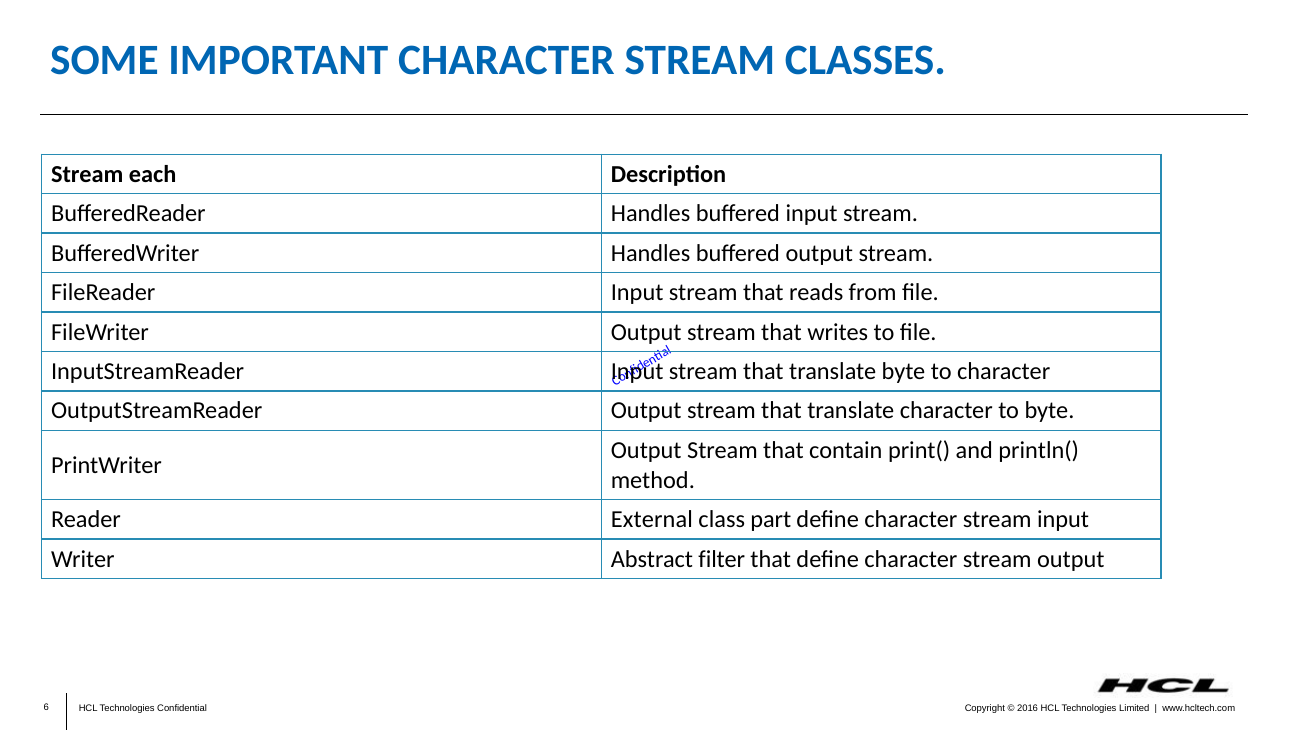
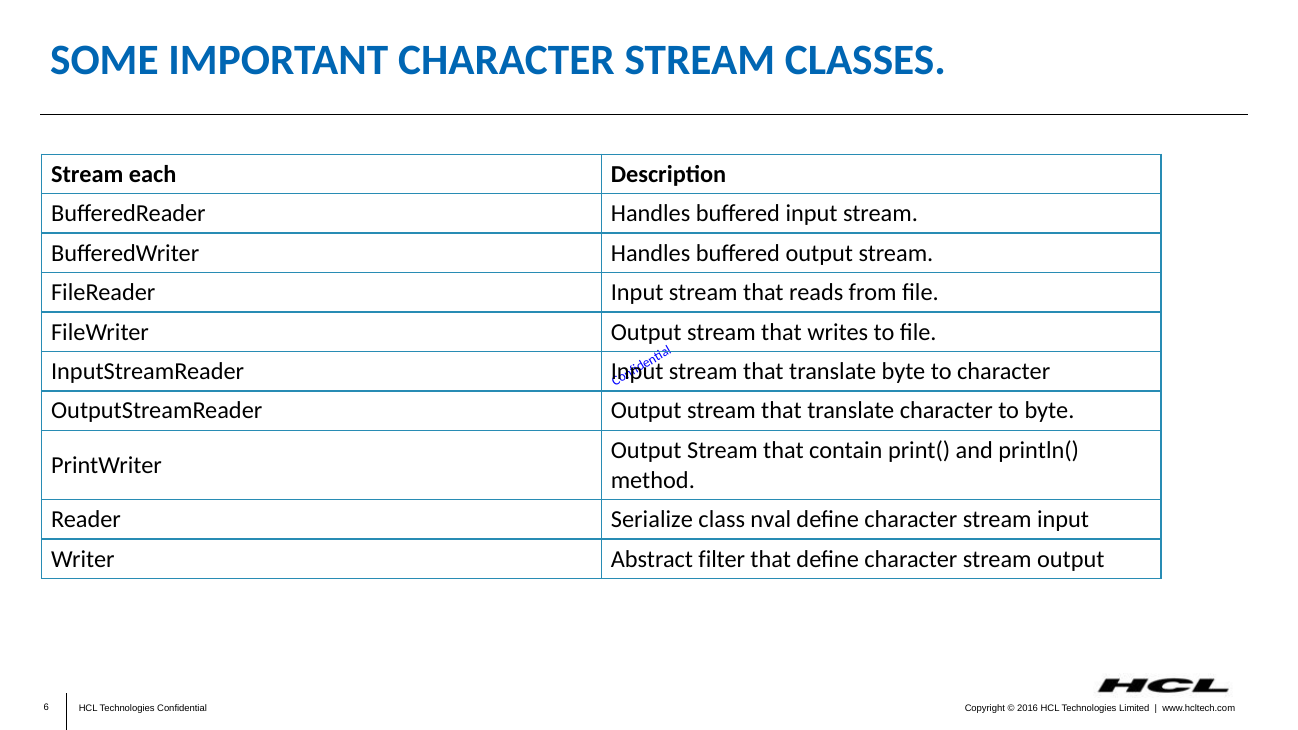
External: External -> Serialize
part: part -> nval
